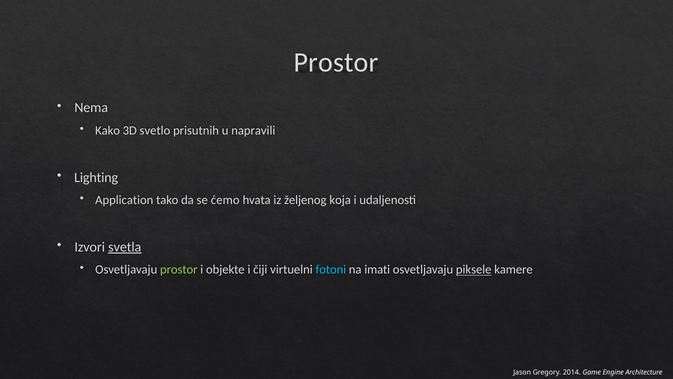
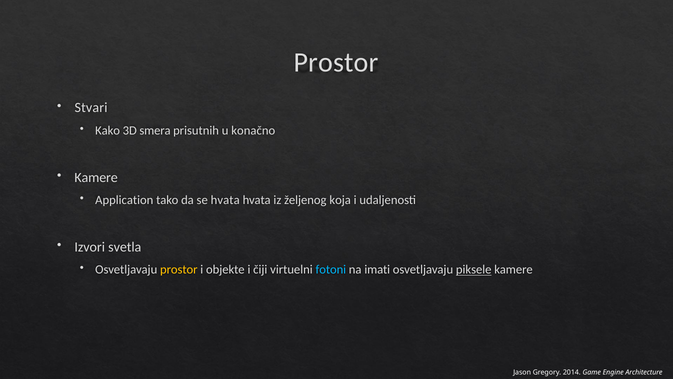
Nema: Nema -> Stvari
svetlo: svetlo -> smera
napravili: napravili -> konačno
Lighting at (96, 177): Lighting -> Kamere
se ćemo: ćemo -> hvata
svetla underline: present -> none
prostor at (179, 269) colour: light green -> yellow
